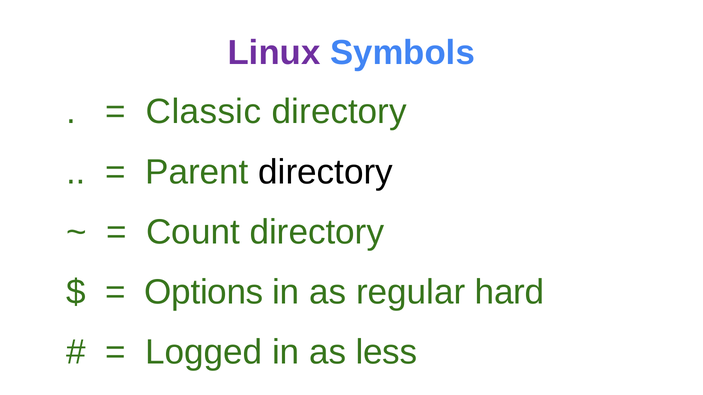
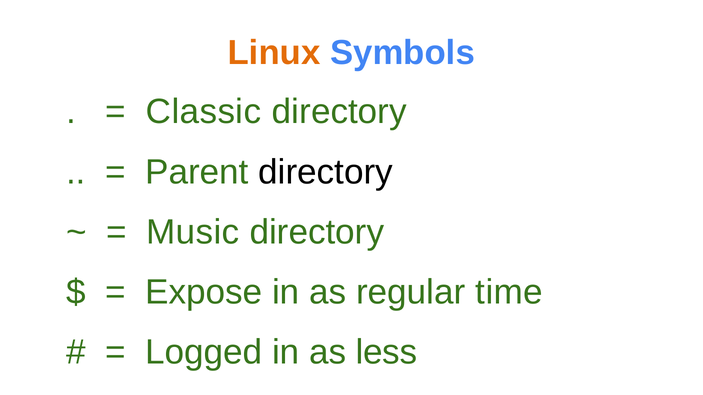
Linux colour: purple -> orange
Count: Count -> Music
Options: Options -> Expose
hard: hard -> time
